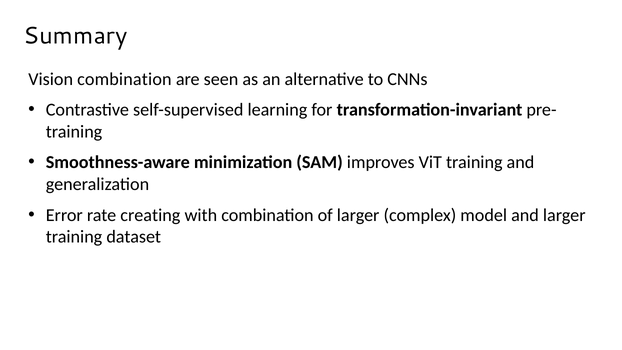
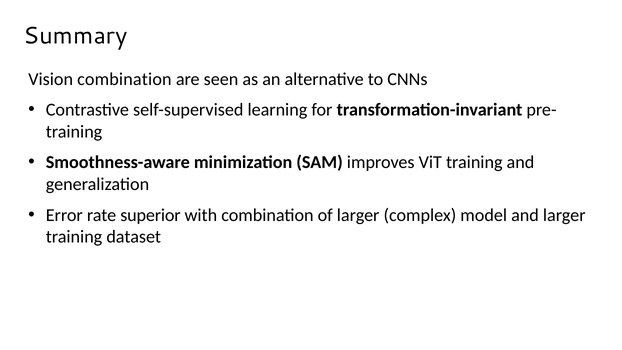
creating: creating -> superior
